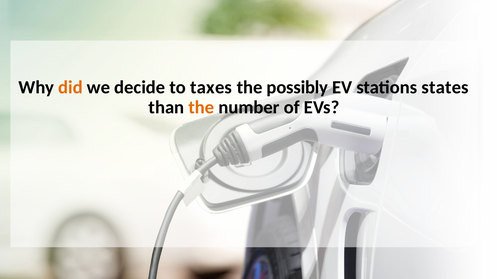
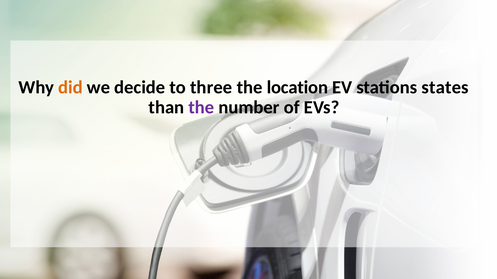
taxes: taxes -> three
possibly: possibly -> location
the at (201, 108) colour: orange -> purple
